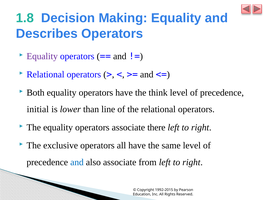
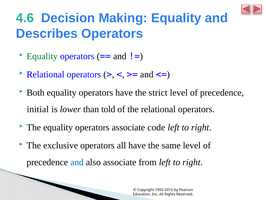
1.8: 1.8 -> 4.6
Equality at (42, 56) colour: purple -> green
think: think -> strict
line: line -> told
there: there -> code
